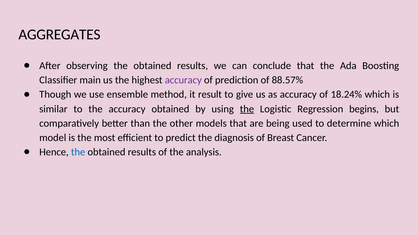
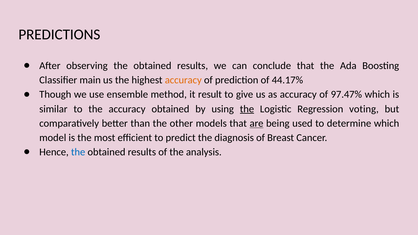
AGGREGATES: AGGREGATES -> PREDICTIONS
accuracy at (183, 80) colour: purple -> orange
88.57%: 88.57% -> 44.17%
18.24%: 18.24% -> 97.47%
begins: begins -> voting
are underline: none -> present
